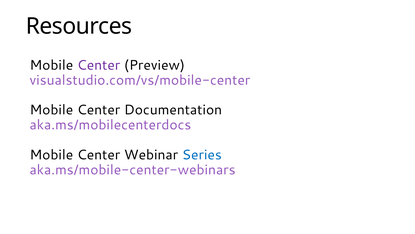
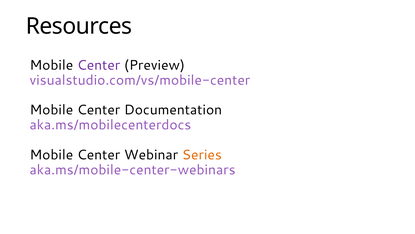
Series colour: blue -> orange
